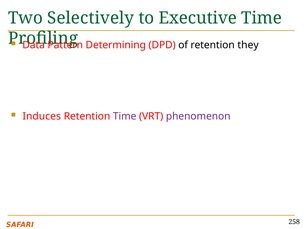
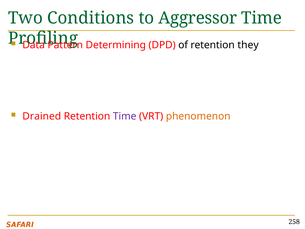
Selectively: Selectively -> Conditions
Executive: Executive -> Aggressor
Induces: Induces -> Drained
phenomenon colour: purple -> orange
